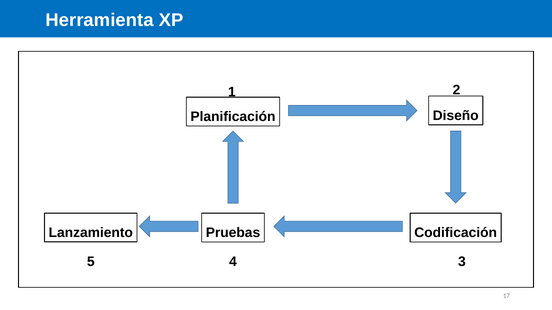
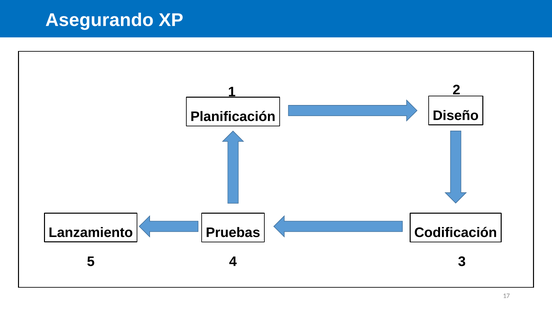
Herramienta: Herramienta -> Asegurando
